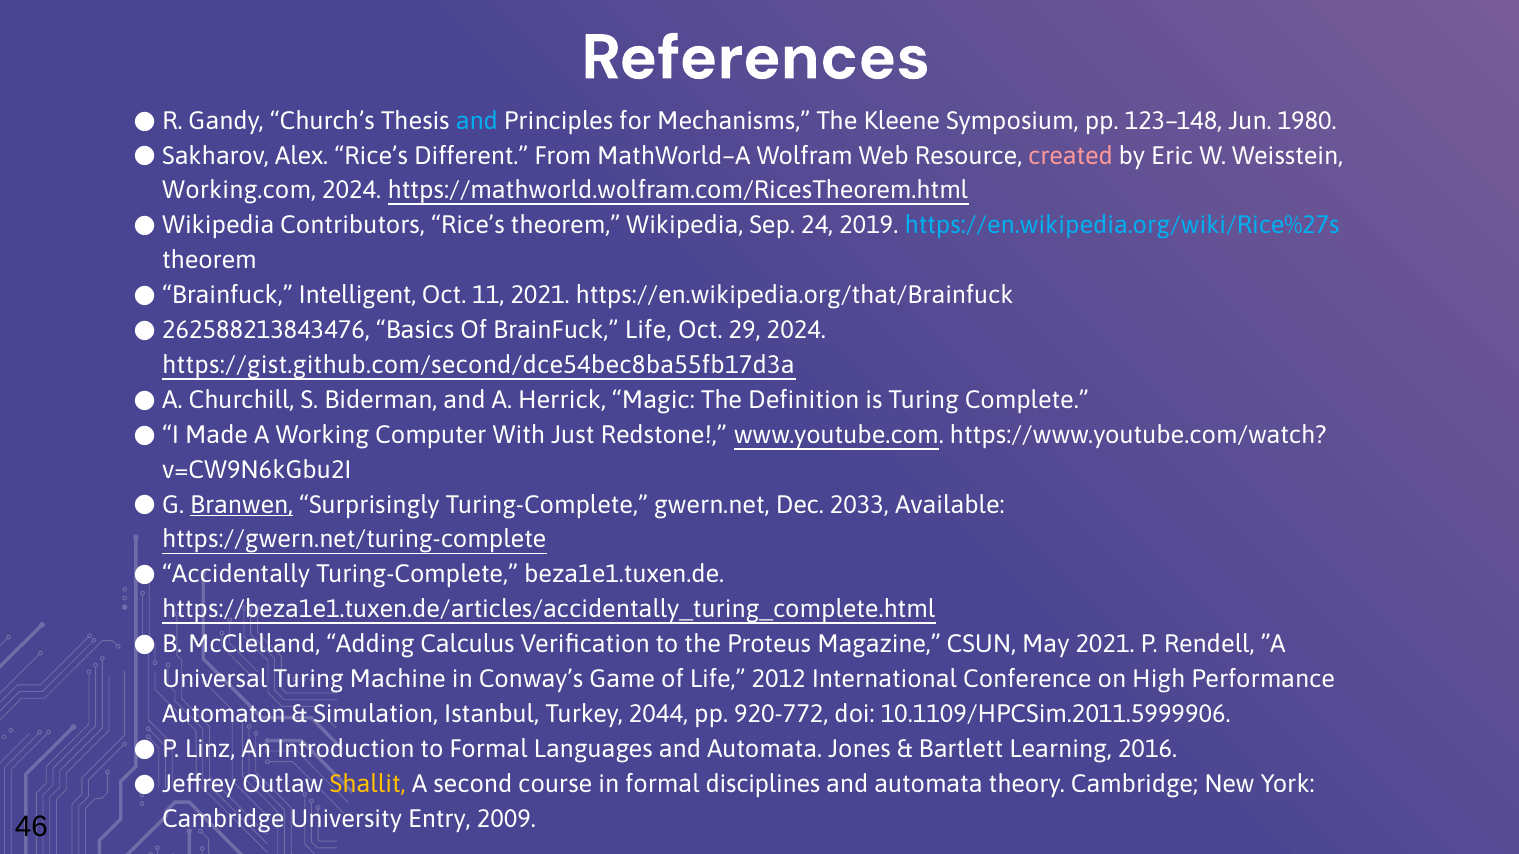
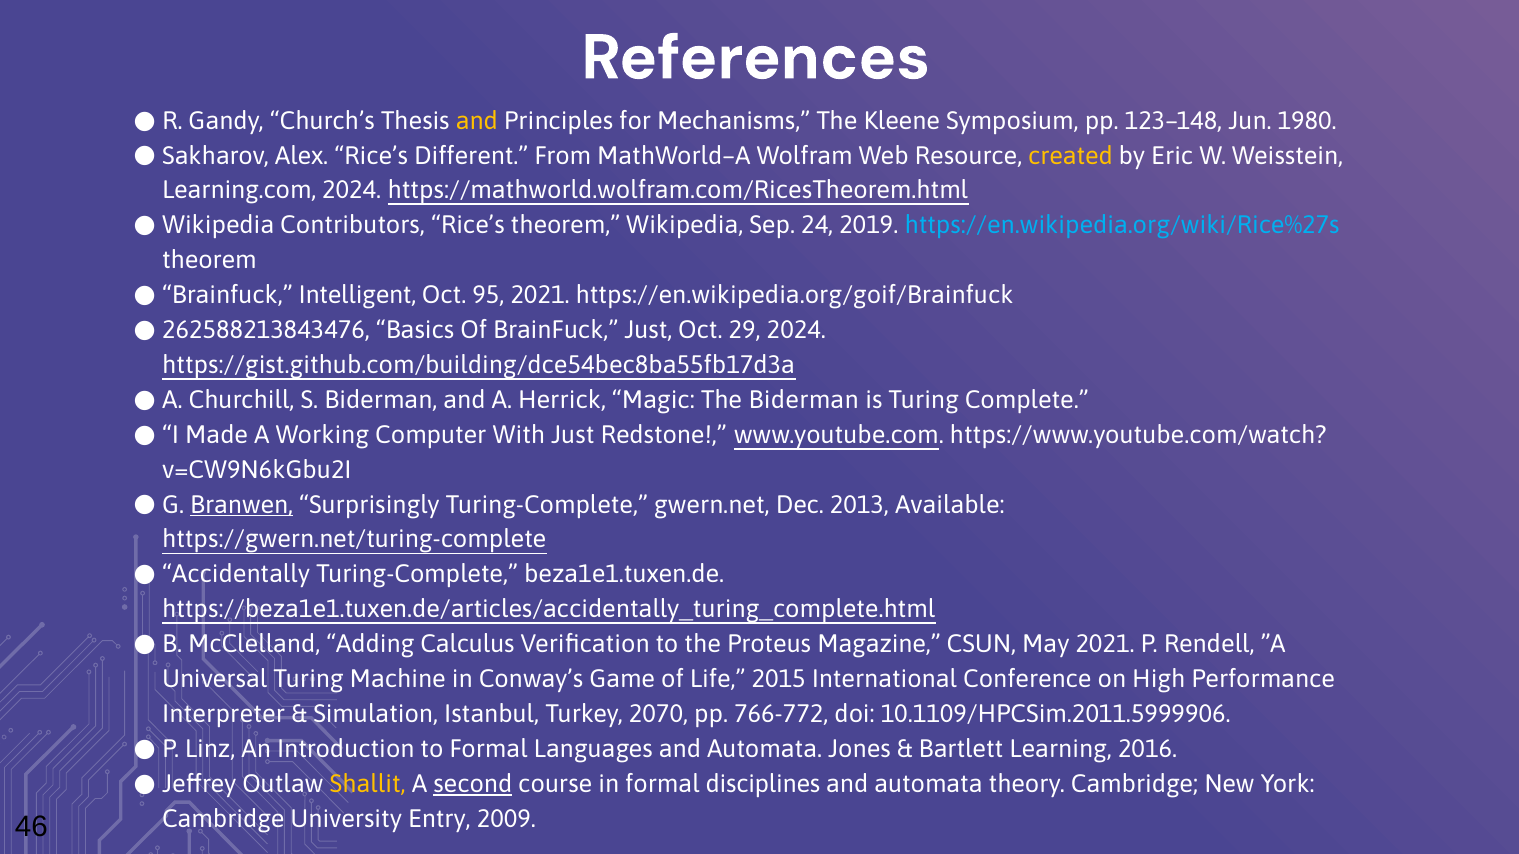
and at (477, 121) colour: light blue -> yellow
created colour: pink -> yellow
Working.com: Working.com -> Learning.com
11: 11 -> 95
https://en.wikipedia.org/that/Brainfuck: https://en.wikipedia.org/that/Brainfuck -> https://en.wikipedia.org/goif/Brainfuck
BrainFuck Life: Life -> Just
https://gist.github.com/second/dce54bec8ba55fb17d3a: https://gist.github.com/second/dce54bec8ba55fb17d3a -> https://gist.github.com/building/dce54bec8ba55fb17d3a
The Definition: Definition -> Biderman
2033: 2033 -> 2013
2012: 2012 -> 2015
Automaton: Automaton -> Interpreter
2044: 2044 -> 2070
920-772: 920-772 -> 766-772
second underline: none -> present
